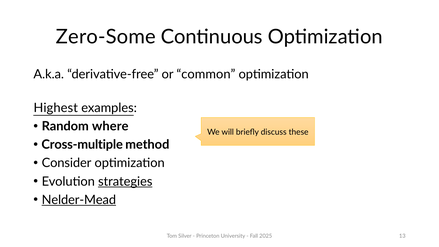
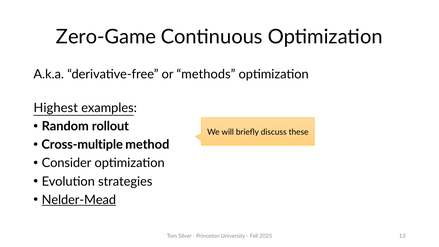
Zero-Some: Zero-Some -> Zero-Game
common: common -> methods
where: where -> rollout
strategies underline: present -> none
